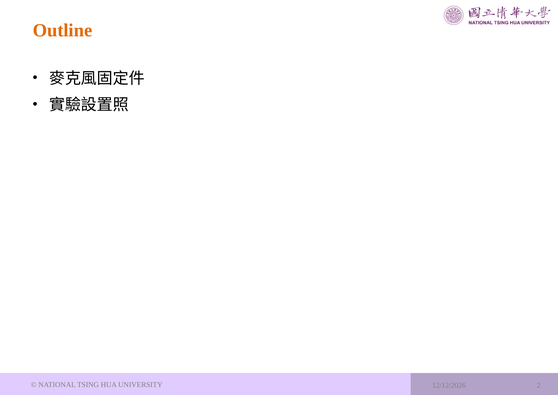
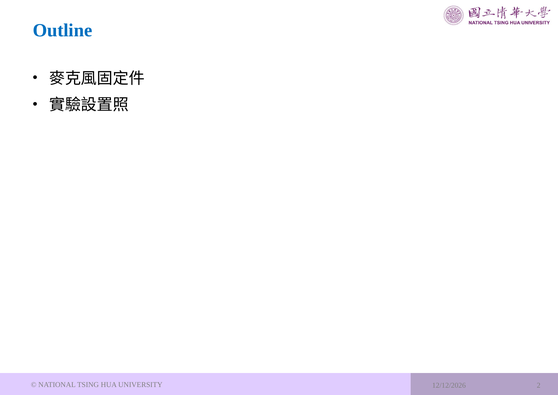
Outline colour: orange -> blue
